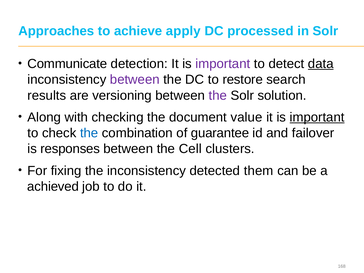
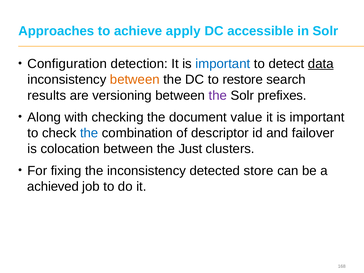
processed: processed -> accessible
Communicate: Communicate -> Configuration
important at (223, 64) colour: purple -> blue
between at (135, 80) colour: purple -> orange
solution: solution -> prefixes
important at (317, 117) underline: present -> none
guarantee: guarantee -> descriptor
responses: responses -> colocation
Cell: Cell -> Just
them: them -> store
